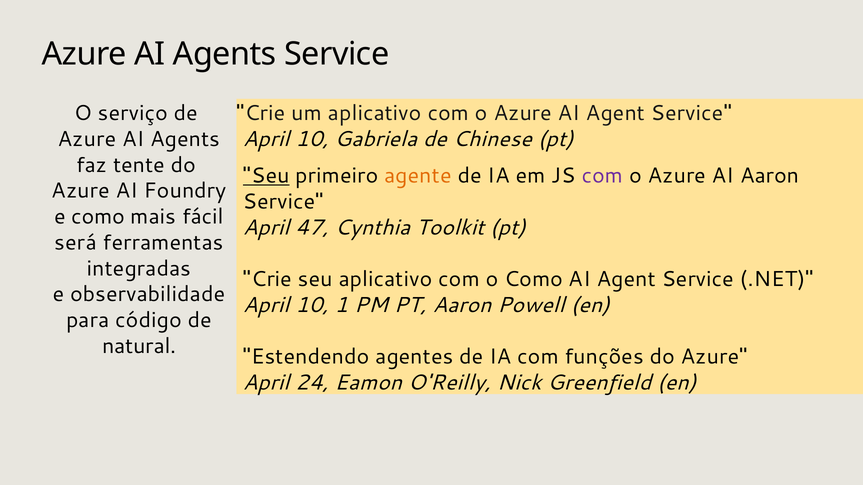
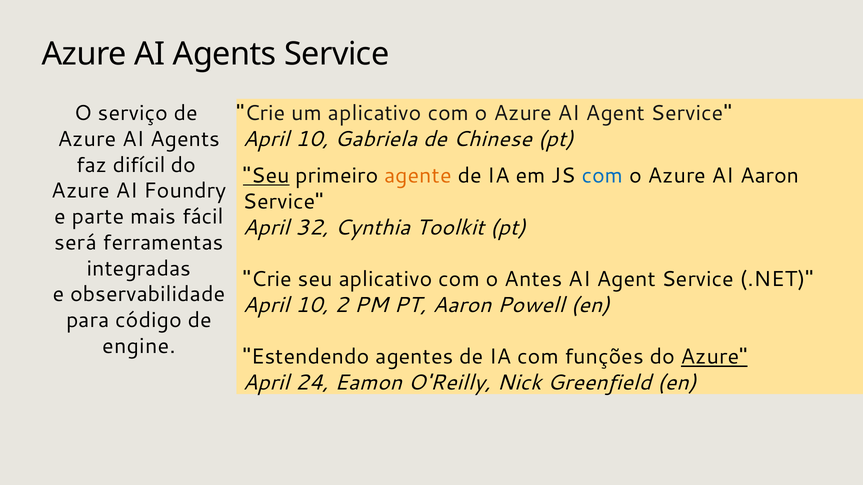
tente: tente -> difícil
com at (602, 176) colour: purple -> blue
e como: como -> parte
47: 47 -> 32
o Como: Como -> Antes
1: 1 -> 2
natural: natural -> engine
Azure at (714, 357) underline: none -> present
